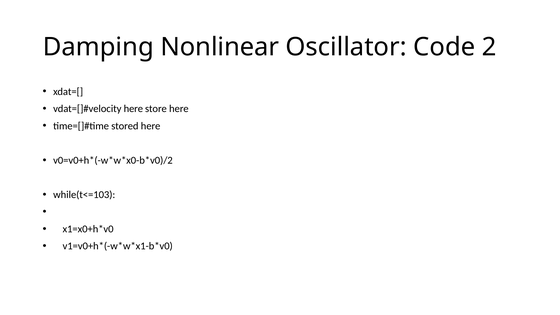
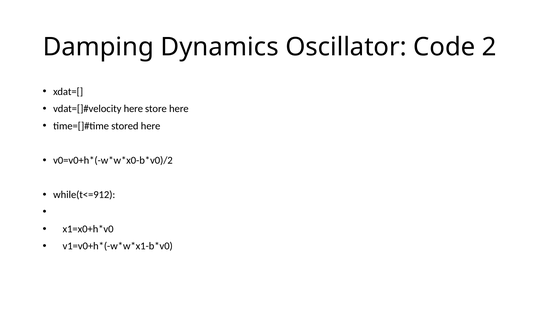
Nonlinear: Nonlinear -> Dynamics
while(t<=103: while(t<=103 -> while(t<=912
